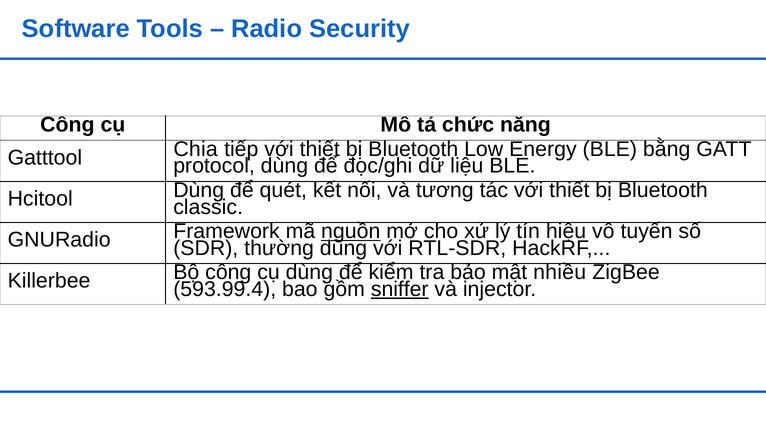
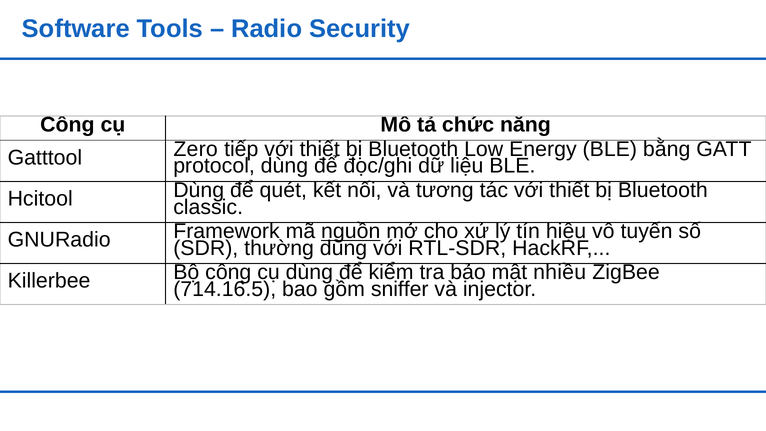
Chia: Chia -> Zero
593.99.4: 593.99.4 -> 714.16.5
sniffer underline: present -> none
